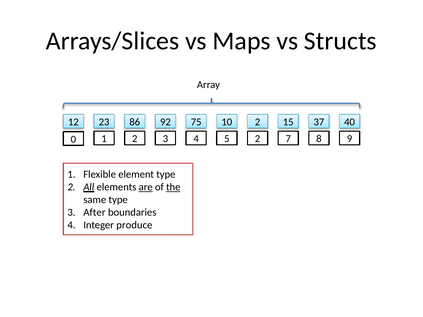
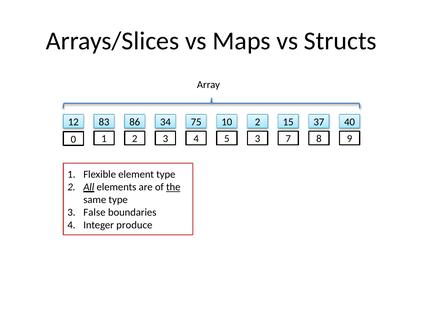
23: 23 -> 83
92: 92 -> 34
5 2: 2 -> 3
are underline: present -> none
After: After -> False
